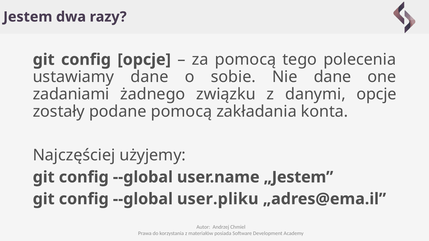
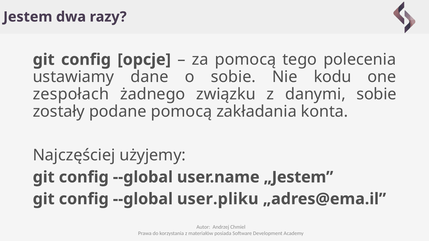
Nie dane: dane -> kodu
zadaniami: zadaniami -> zespołach
danymi opcje: opcje -> sobie
